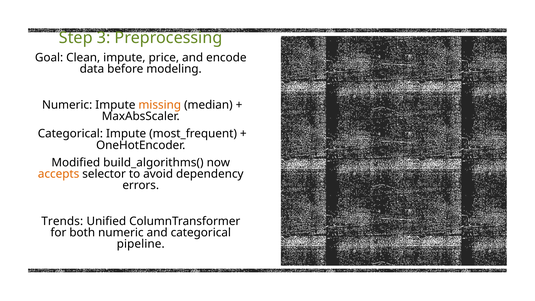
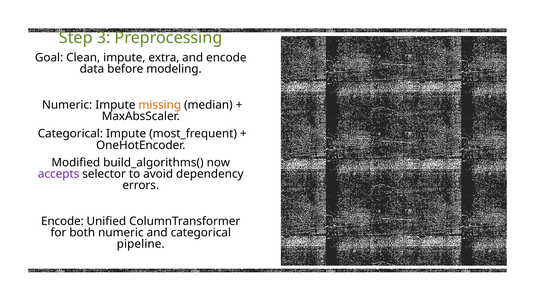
price: price -> extra
accepts colour: orange -> purple
Trends at (62, 221): Trends -> Encode
